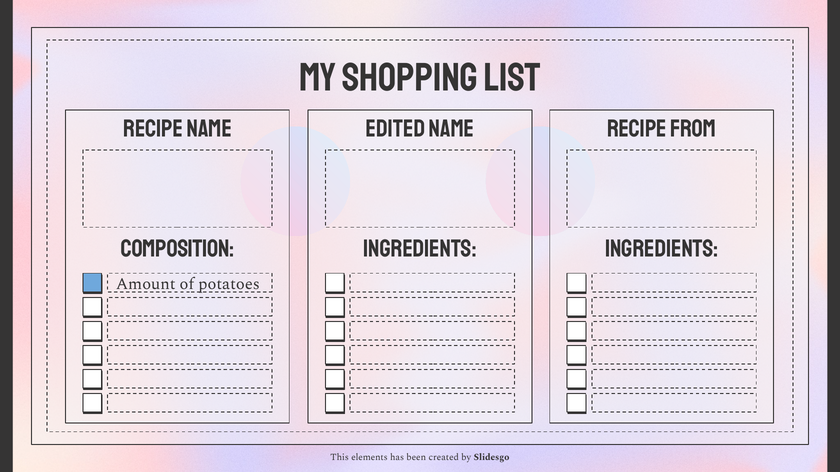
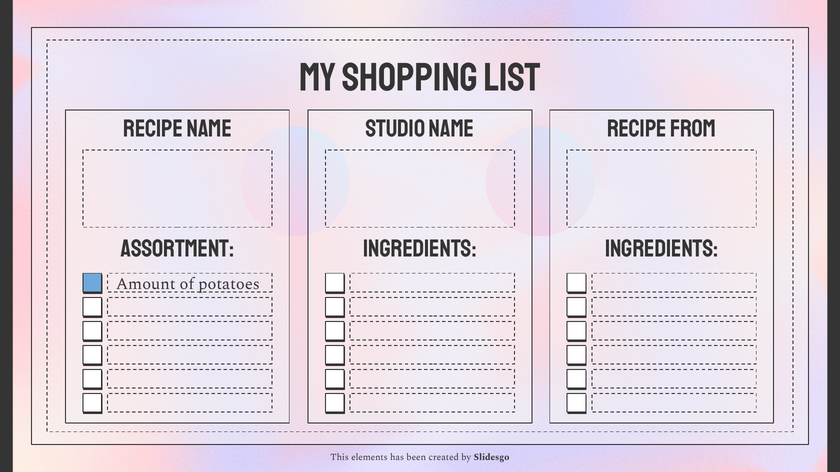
Edited: Edited -> Studio
composition: composition -> assortment
